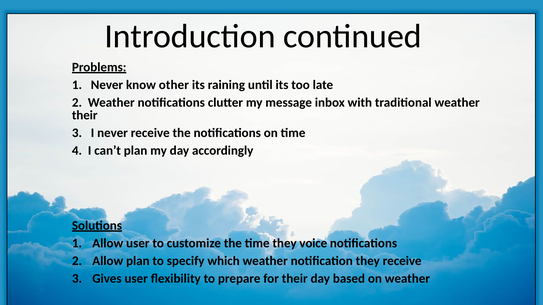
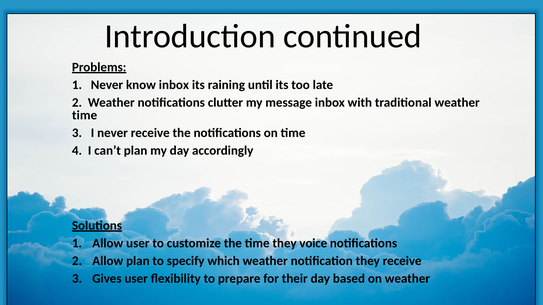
know other: other -> inbox
their at (85, 115): their -> time
